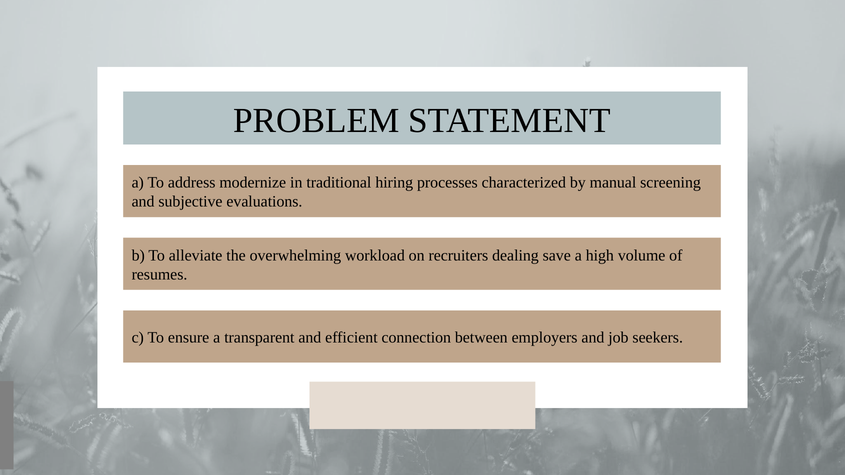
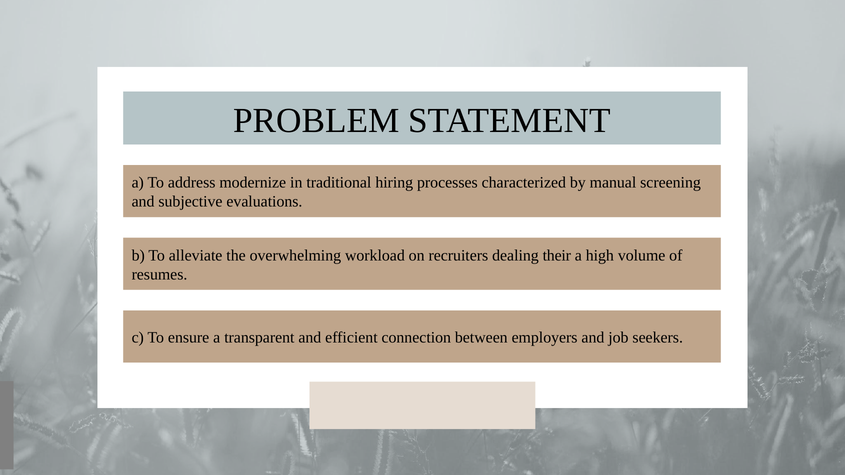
save: save -> their
